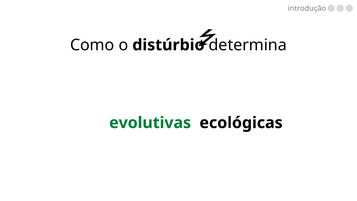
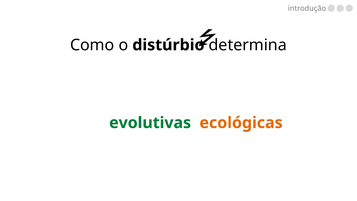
ecológicas colour: black -> orange
